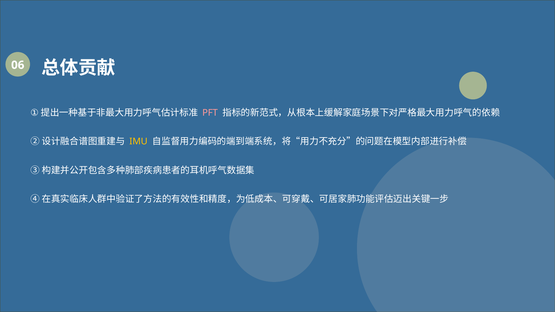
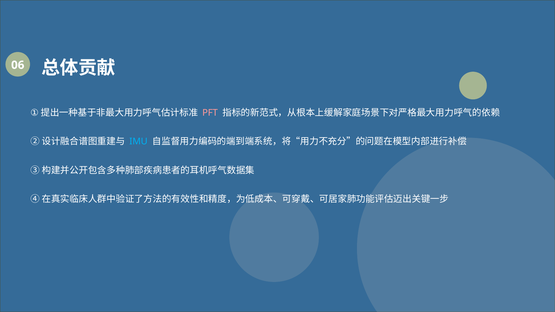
IMU colour: yellow -> light blue
